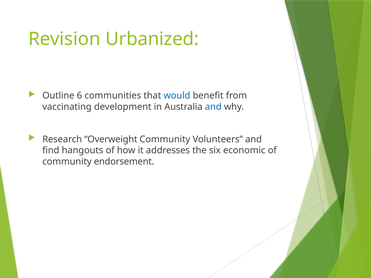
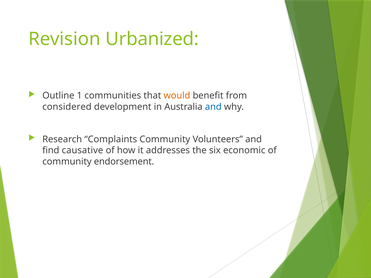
6: 6 -> 1
would colour: blue -> orange
vaccinating: vaccinating -> considered
Overweight: Overweight -> Complaints
hangouts: hangouts -> causative
